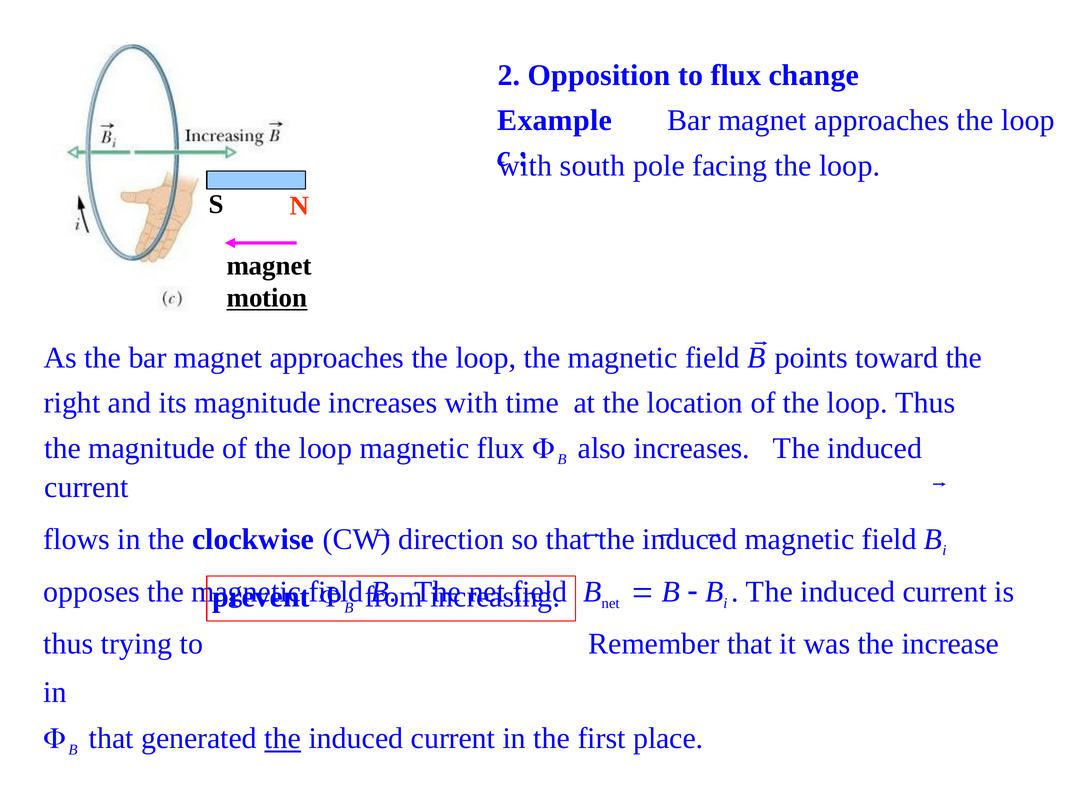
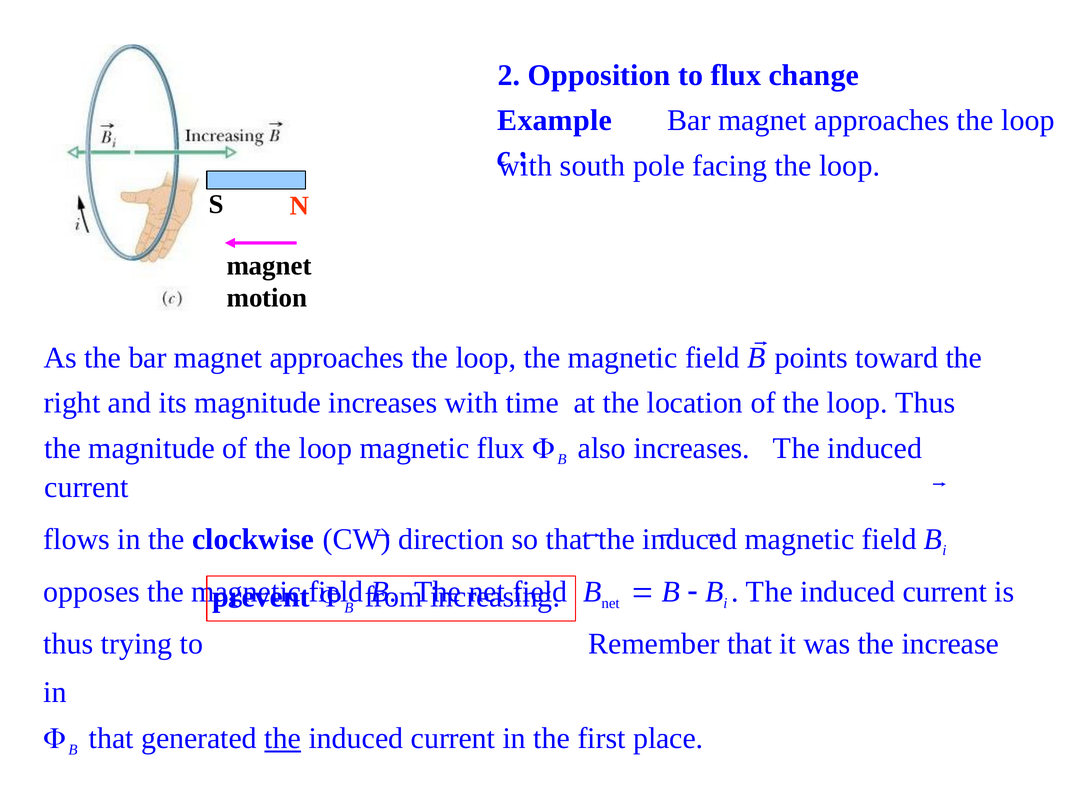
motion underline: present -> none
